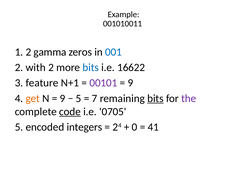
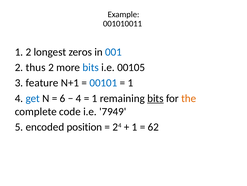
gamma: gamma -> longest
with: with -> thus
16622: 16622 -> 00105
00101 colour: purple -> blue
9 at (131, 83): 9 -> 1
get colour: orange -> blue
9 at (63, 98): 9 -> 6
5 at (79, 98): 5 -> 4
7 at (95, 98): 7 -> 1
the colour: purple -> orange
code underline: present -> none
0705: 0705 -> 7949
integers: integers -> position
0 at (135, 127): 0 -> 1
41: 41 -> 62
